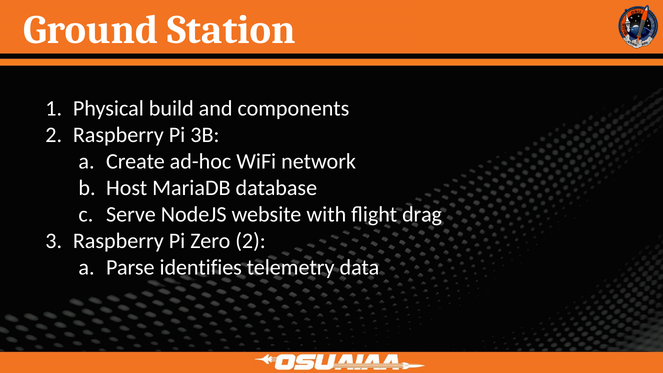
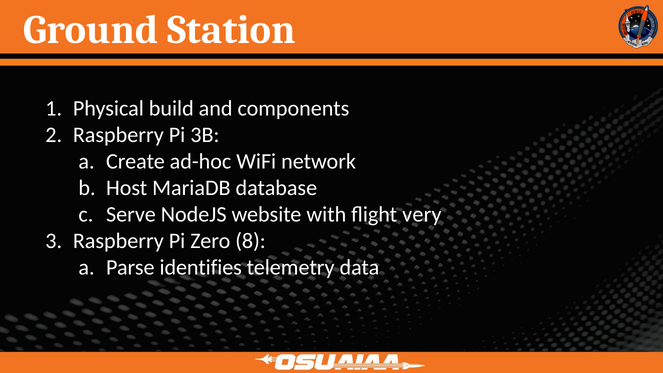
drag: drag -> very
Zero 2: 2 -> 8
